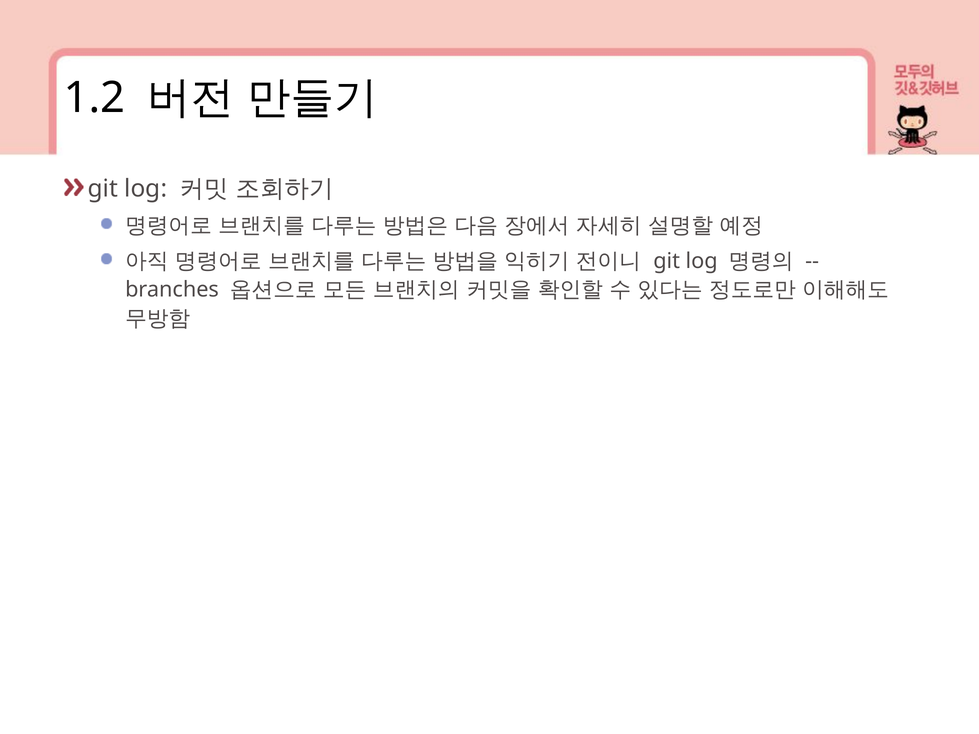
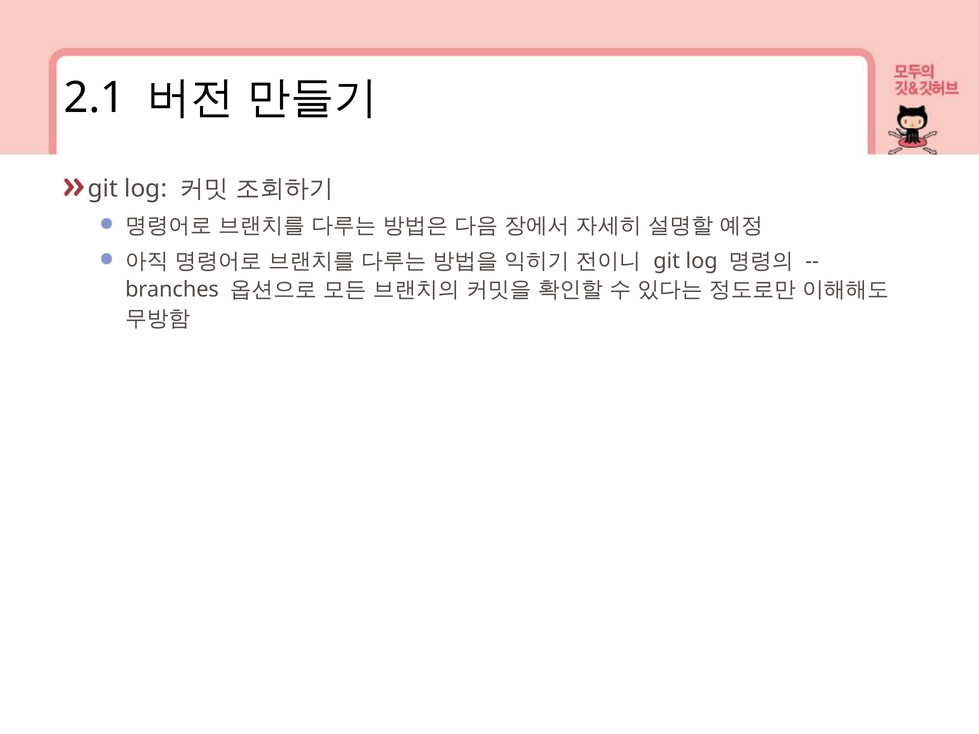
1.2: 1.2 -> 2.1
